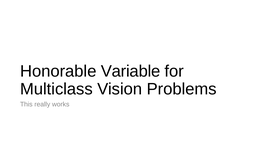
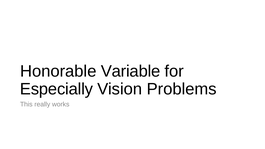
Multiclass: Multiclass -> Especially
